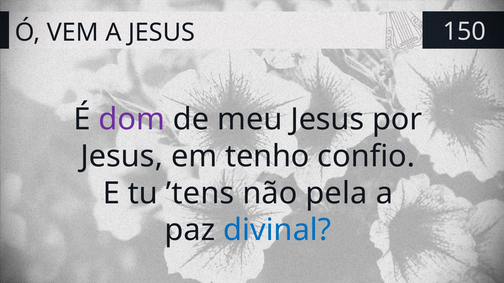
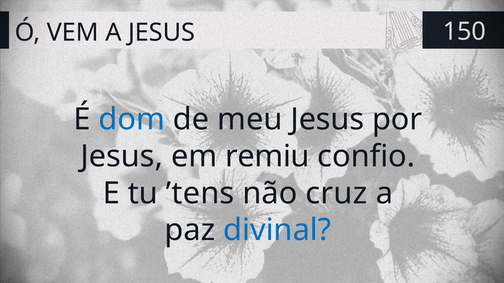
dom colour: purple -> blue
tenho: tenho -> remiu
pela: pela -> cruz
